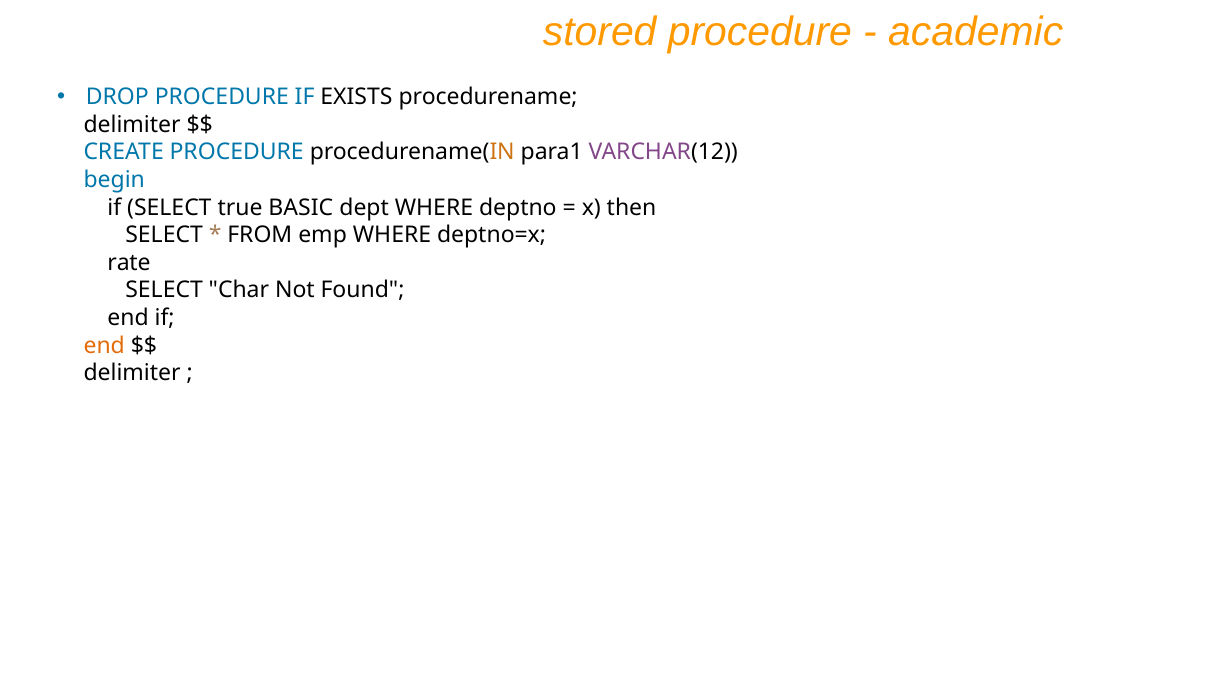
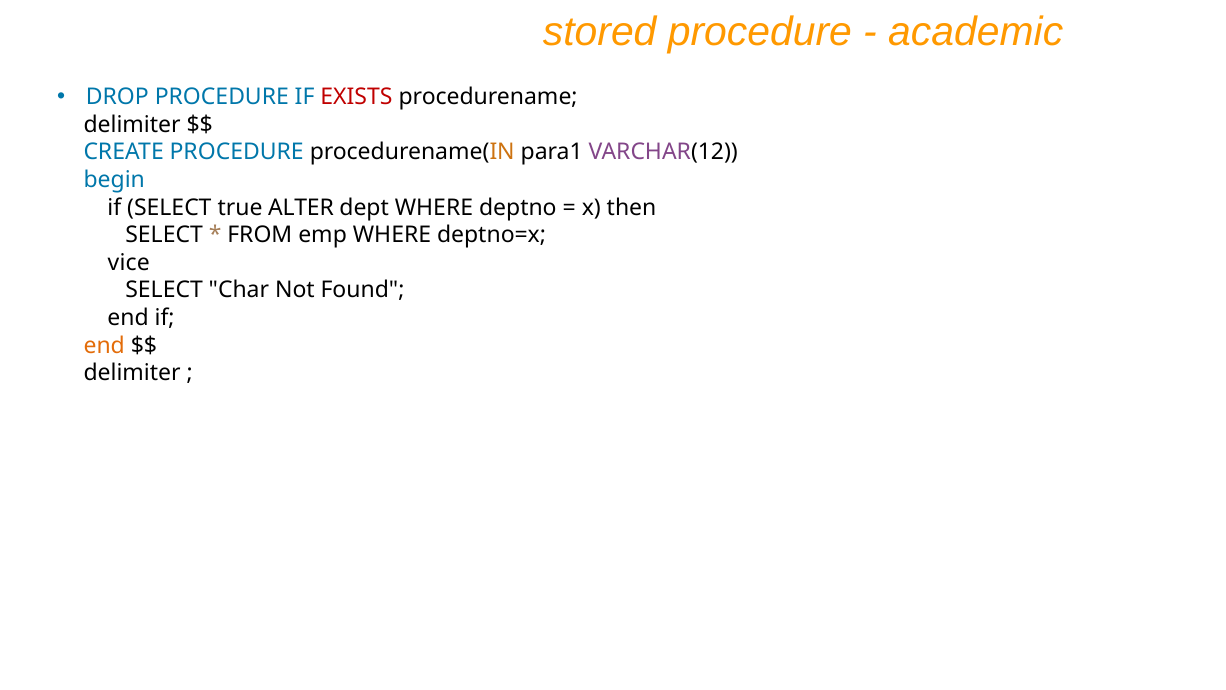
EXISTS colour: black -> red
BASIC: BASIC -> ALTER
rate: rate -> vice
